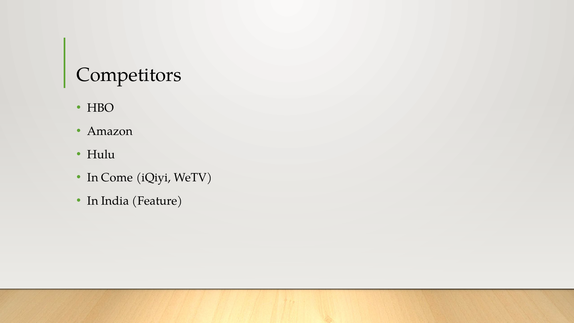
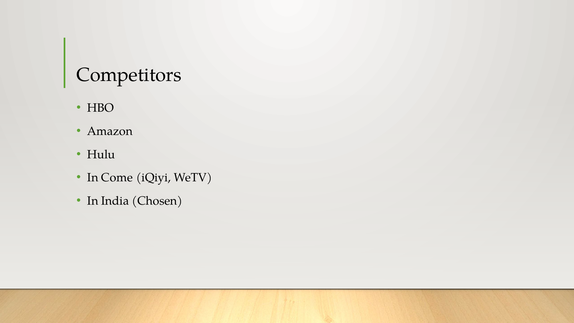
Feature: Feature -> Chosen
